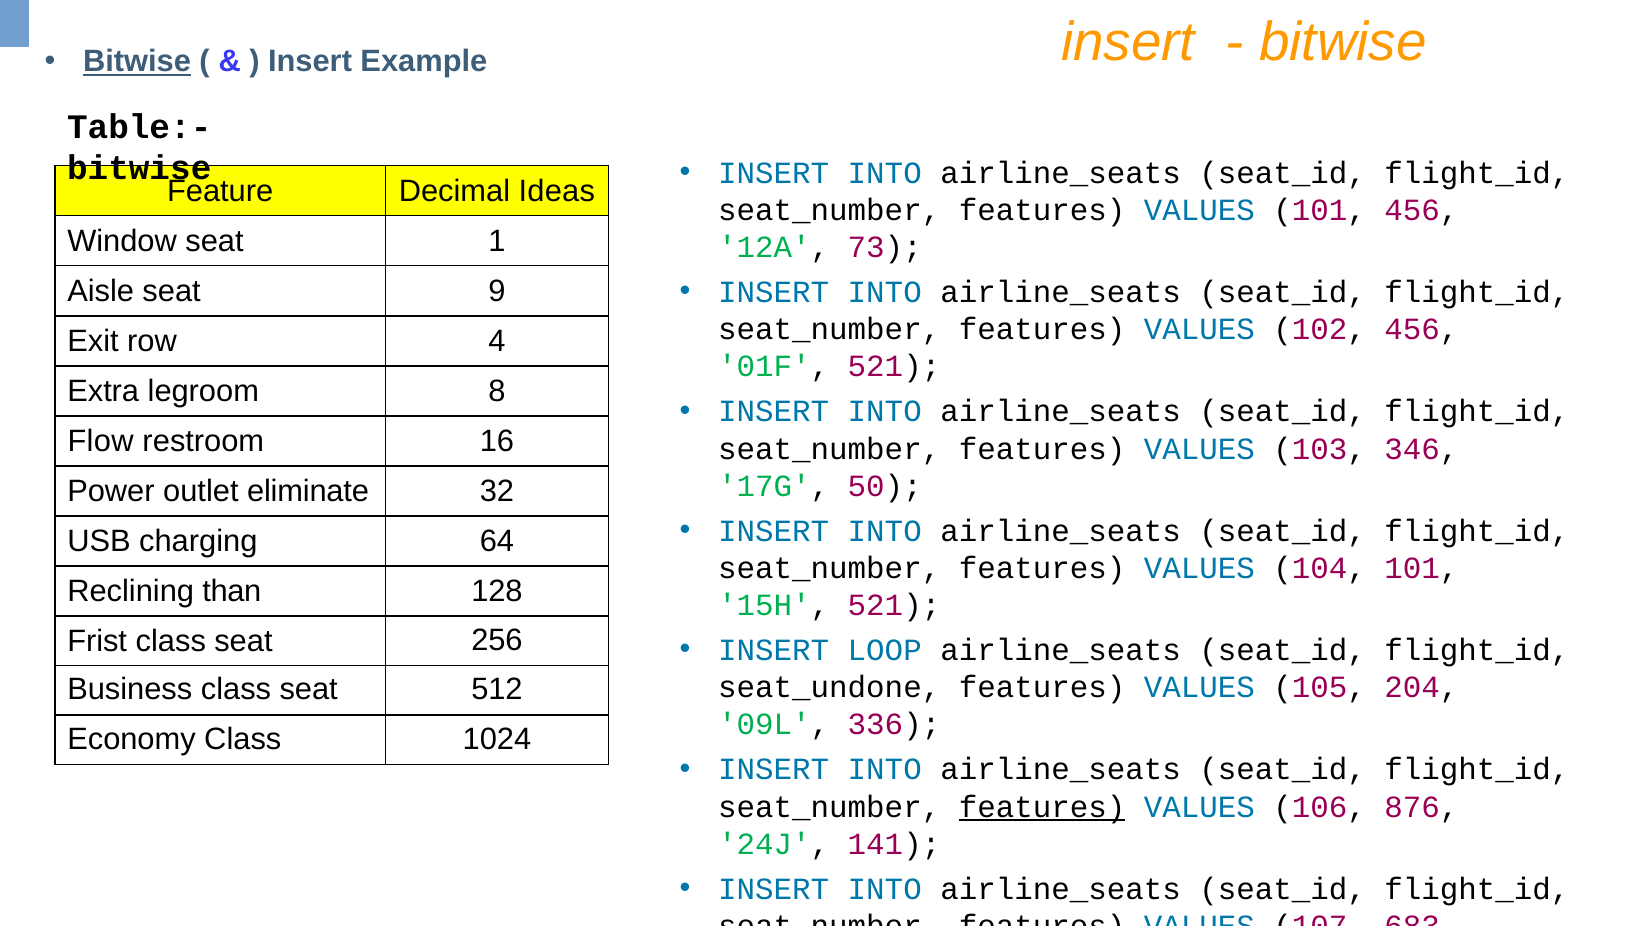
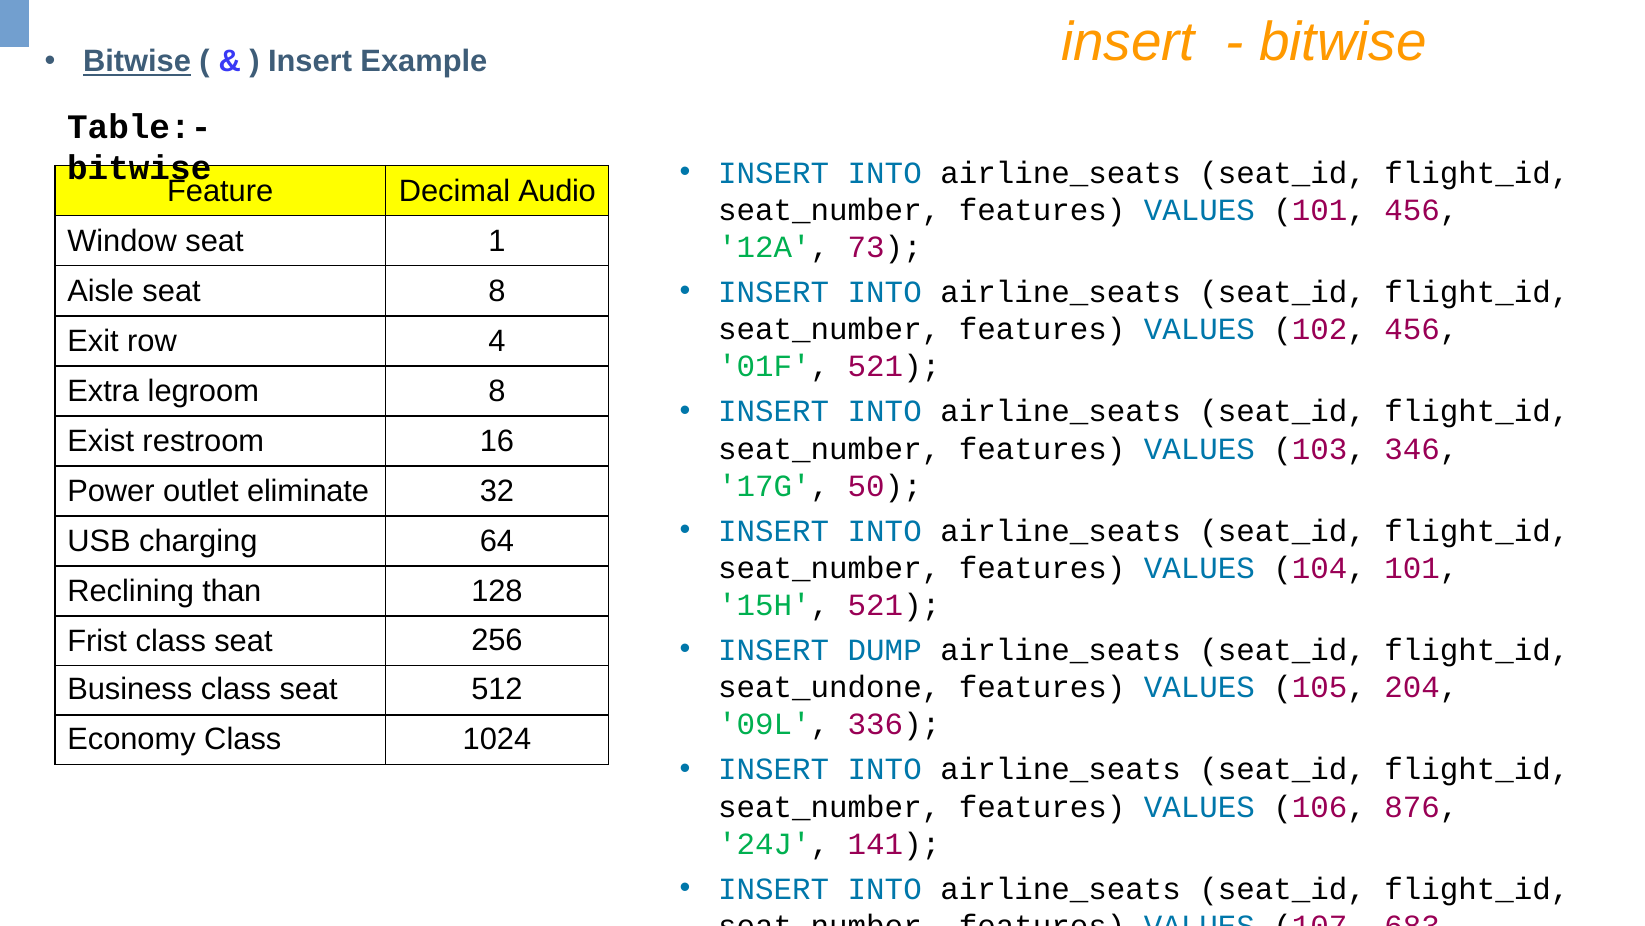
Ideas: Ideas -> Audio
seat 9: 9 -> 8
Flow: Flow -> Exist
LOOP: LOOP -> DUMP
features at (1042, 806) underline: present -> none
